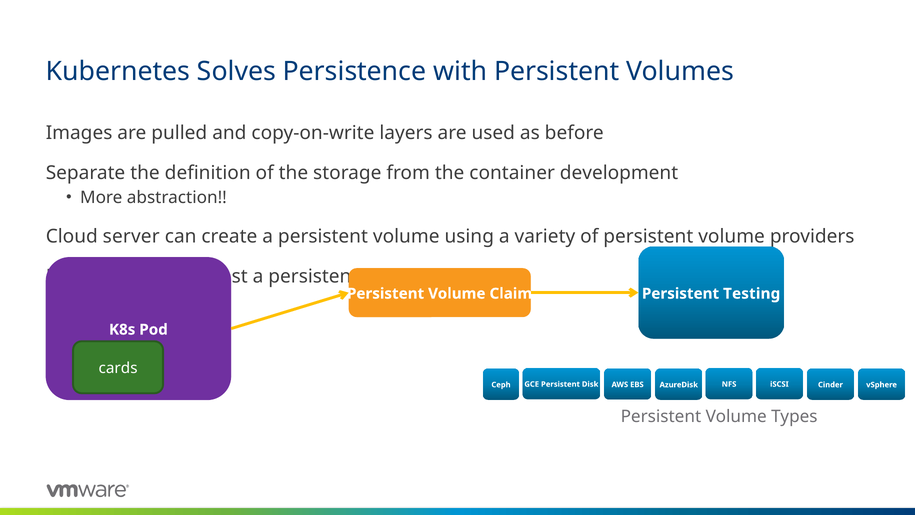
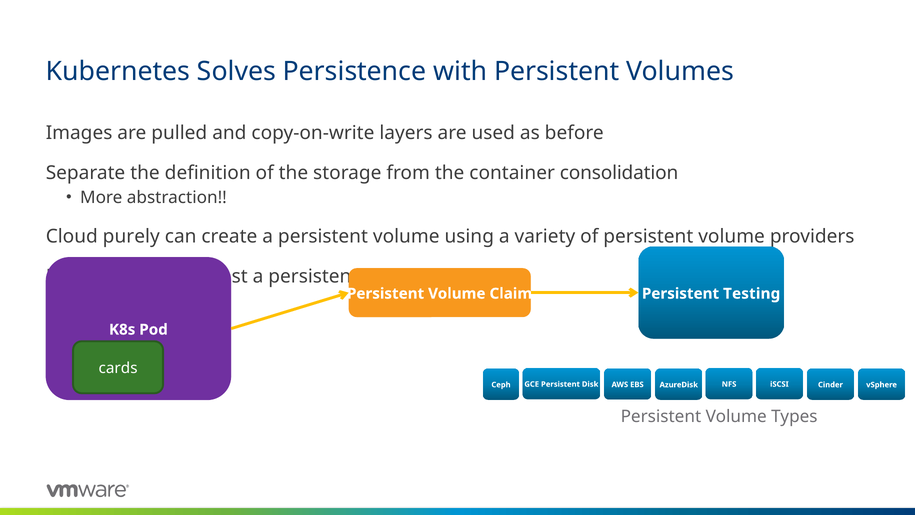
development: development -> consolidation
server: server -> purely
